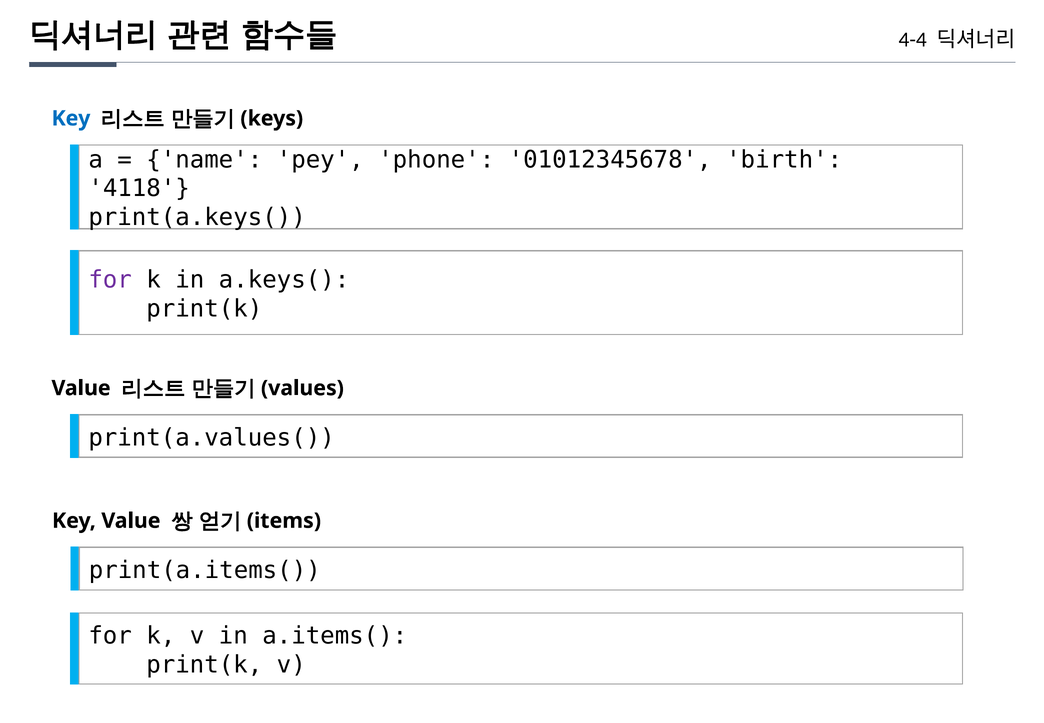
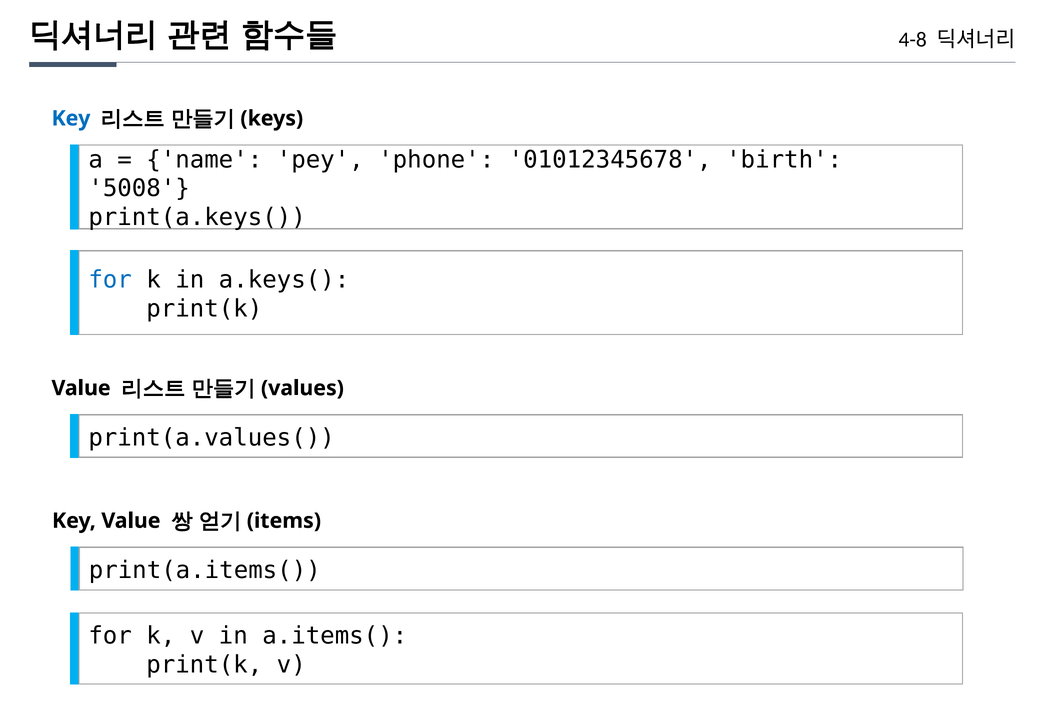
4-4: 4-4 -> 4-8
4118: 4118 -> 5008
for at (110, 280) colour: purple -> blue
